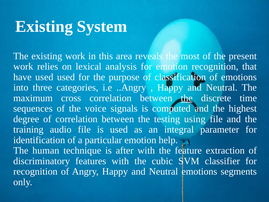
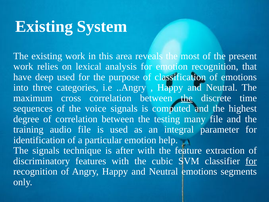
have used: used -> deep
using: using -> many
The human: human -> signals
for at (251, 161) underline: none -> present
